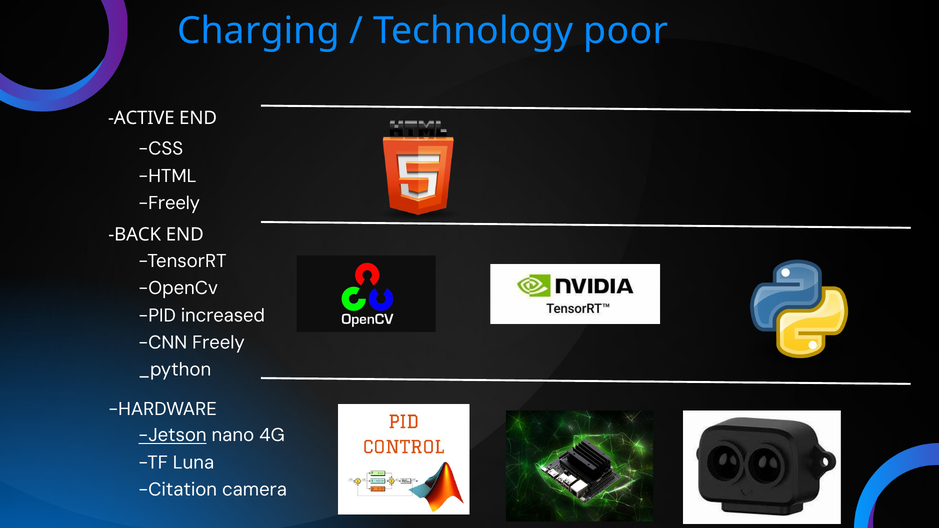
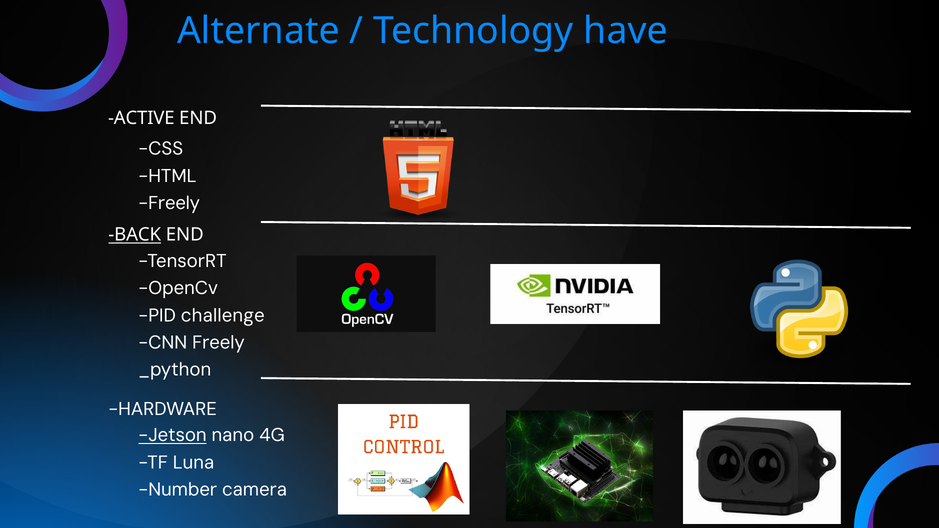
Charging: Charging -> Alternate
poor: poor -> have
BACK underline: none -> present
increased: increased -> challenge
Citation: Citation -> Number
